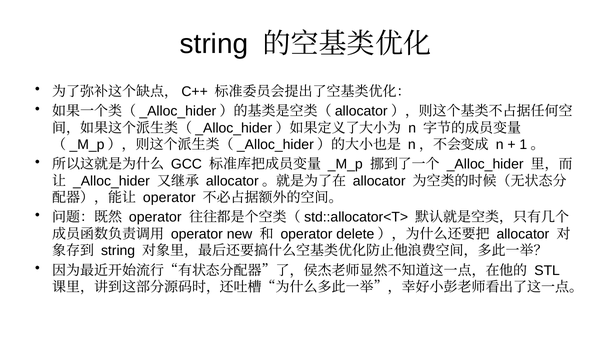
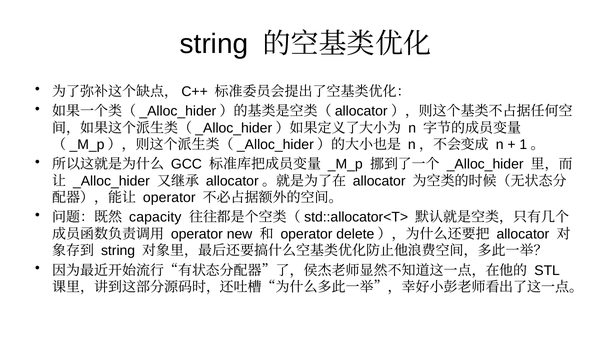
operator at (155, 218): operator -> capacity
